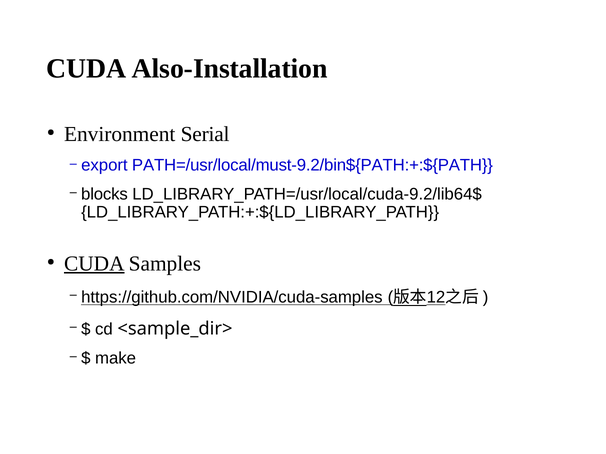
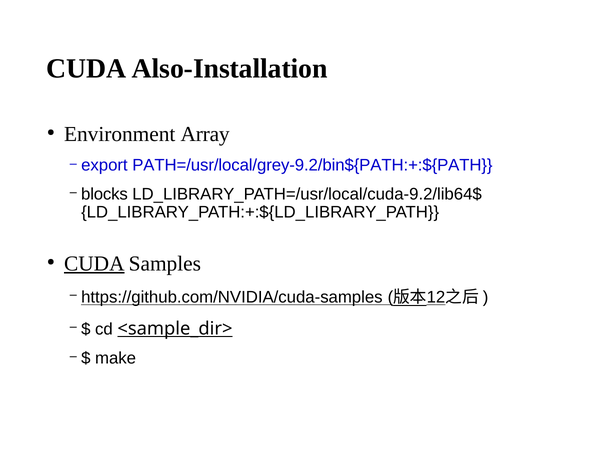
Serial: Serial -> Array
PATH=/usr/local/must-9.2/bin${PATH:+:${PATH: PATH=/usr/local/must-9.2/bin${PATH:+:${PATH -> PATH=/usr/local/grey-9.2/bin${PATH:+:${PATH
<sample_dir> underline: none -> present
